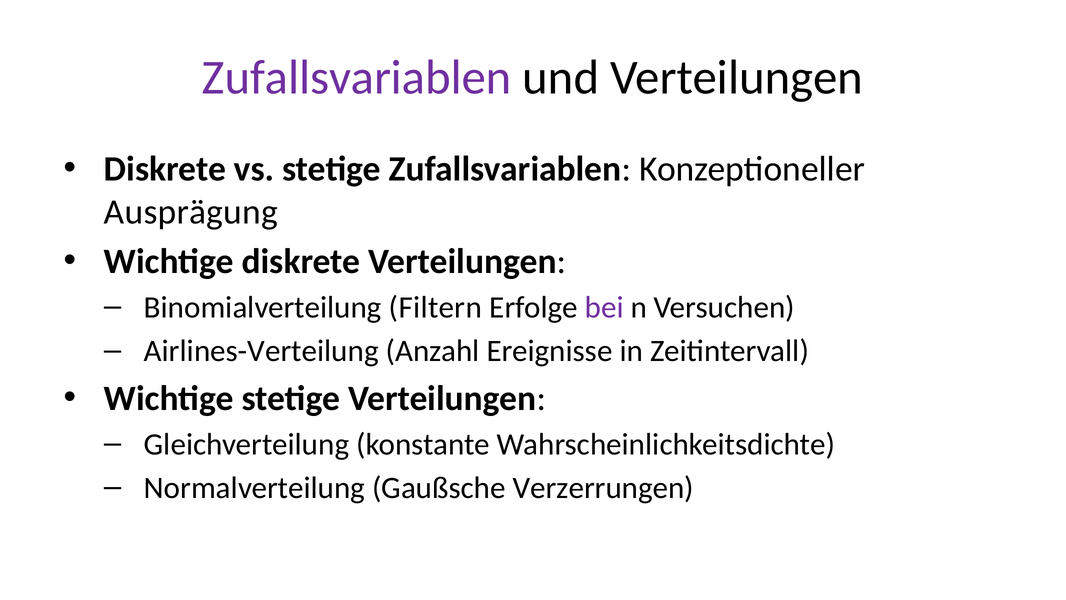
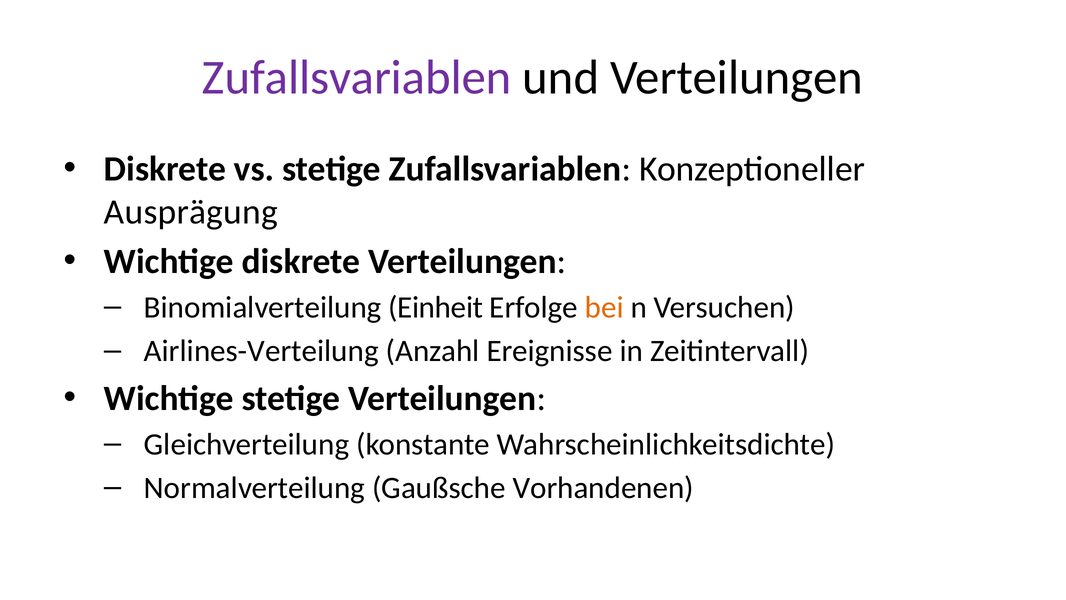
Filtern: Filtern -> Einheit
bei colour: purple -> orange
Verzerrungen: Verzerrungen -> Vorhandenen
